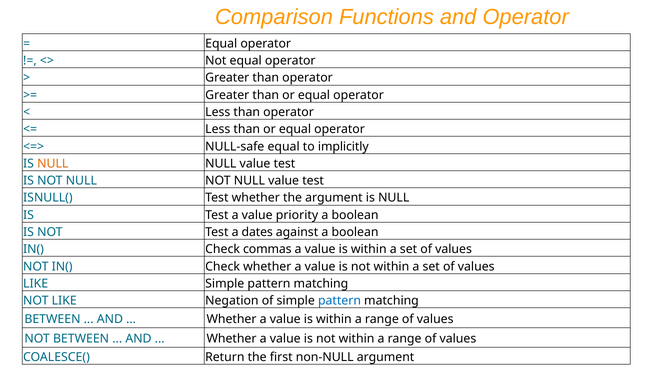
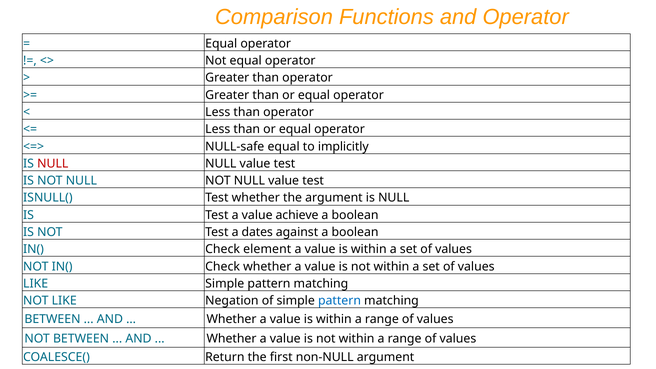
NULL at (53, 164) colour: orange -> red
priority: priority -> achieve
commas: commas -> element
